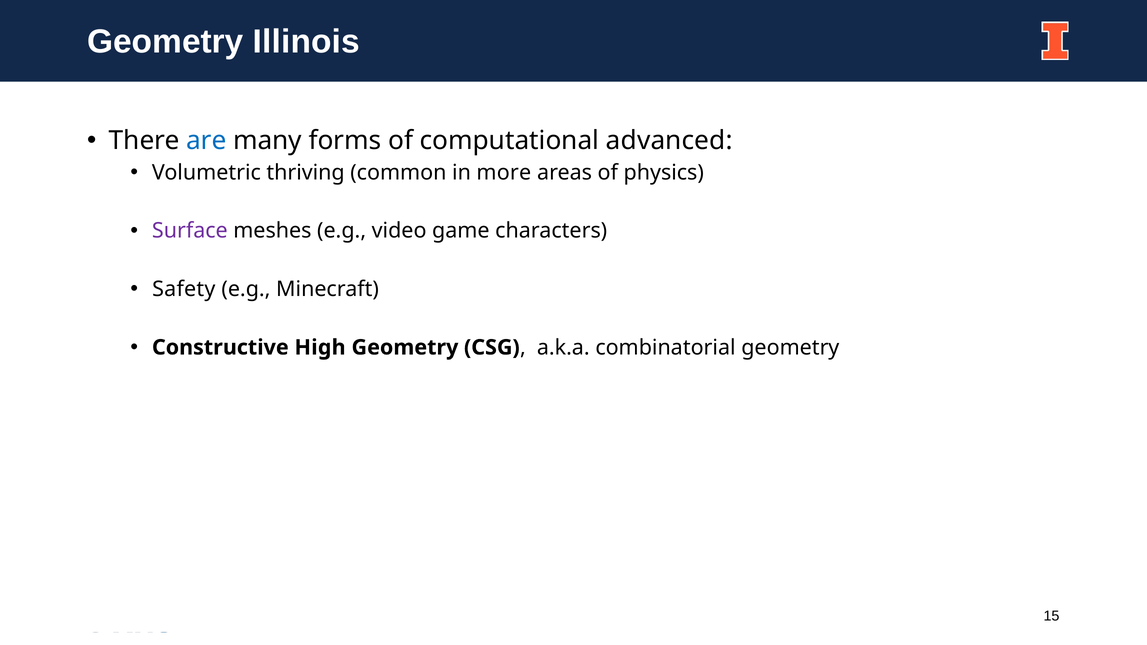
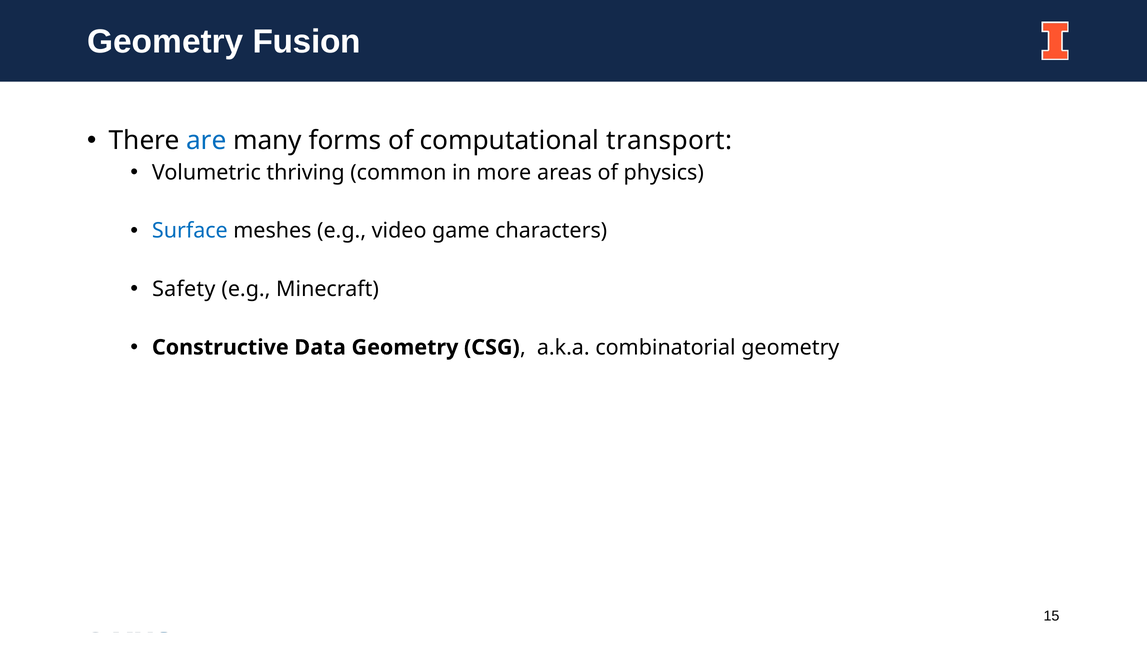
Illinois: Illinois -> Fusion
advanced: advanced -> transport
Surface colour: purple -> blue
High: High -> Data
